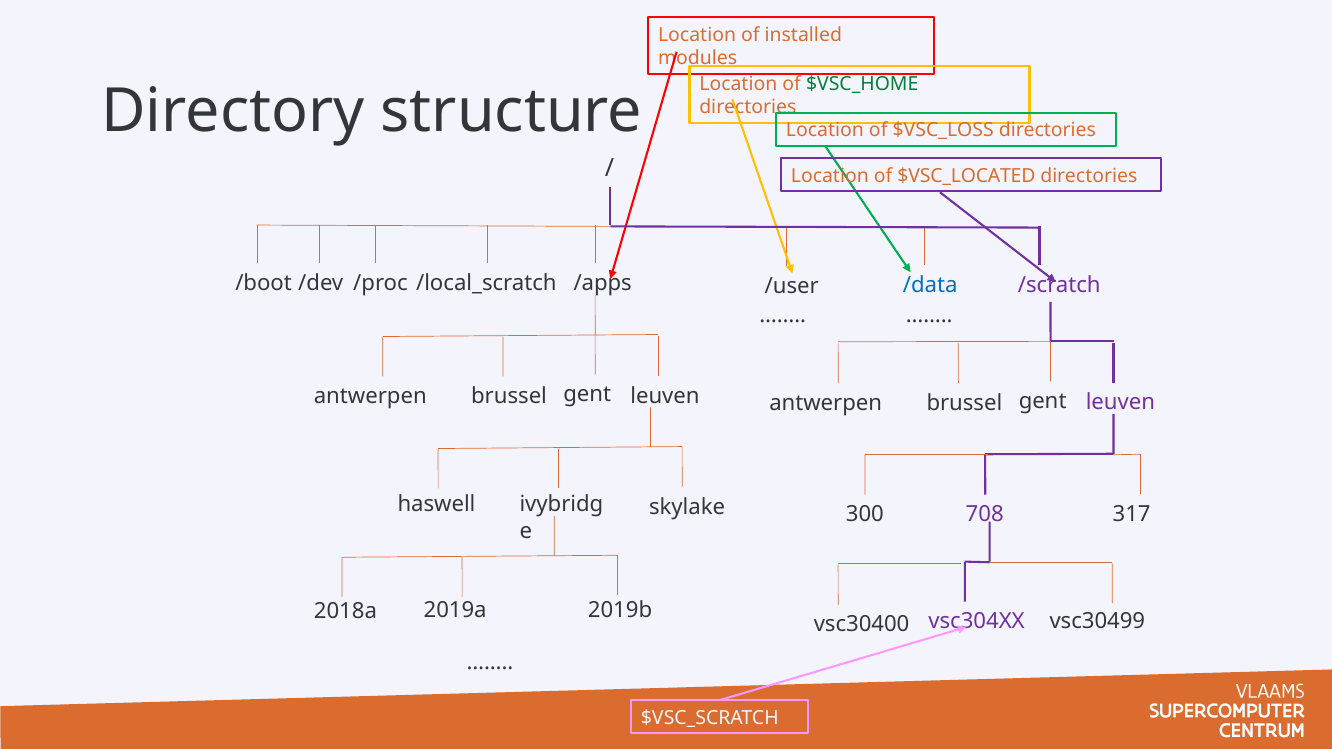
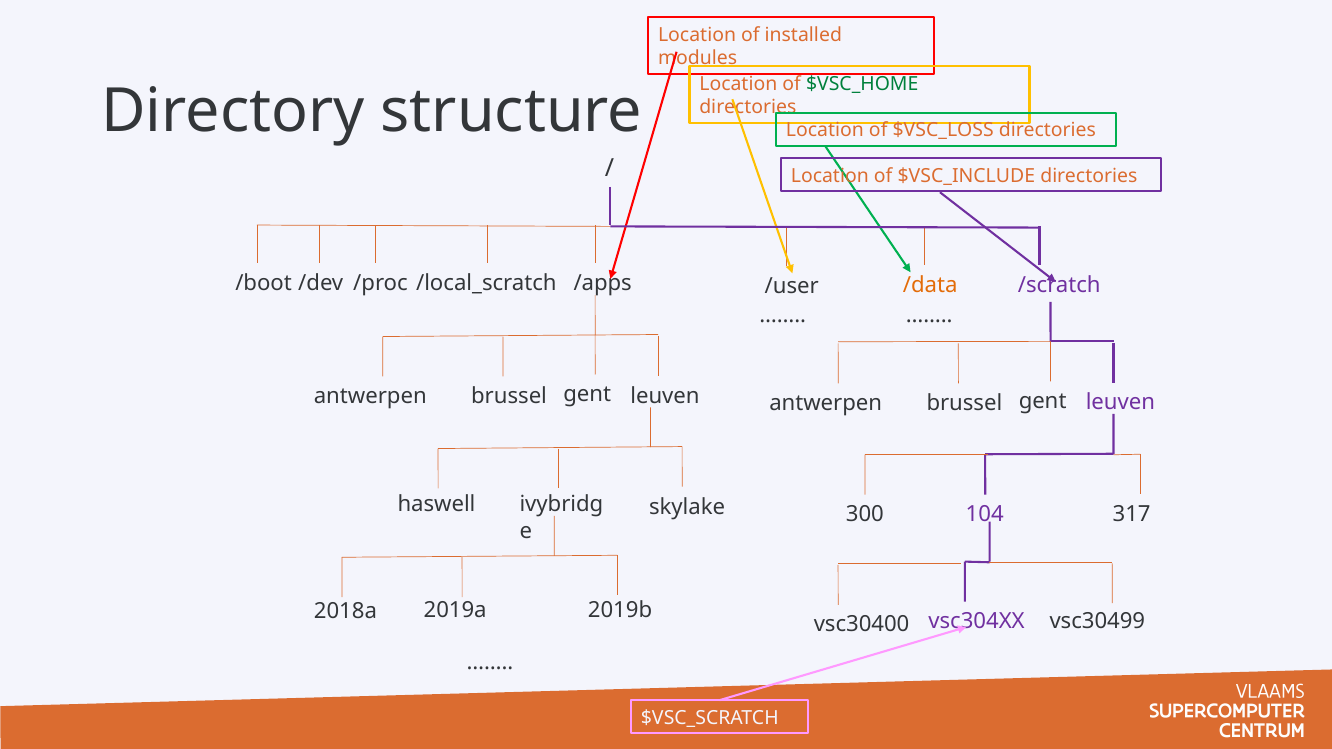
$VSC_LOCATED: $VSC_LOCATED -> $VSC_INCLUDE
/data colour: blue -> orange
708: 708 -> 104
